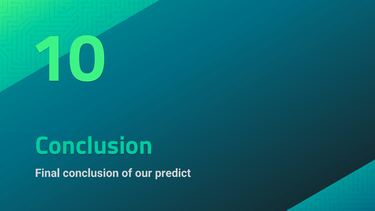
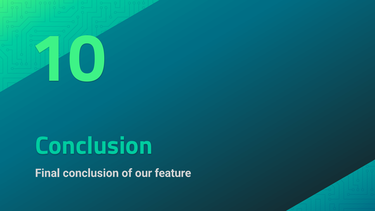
predict: predict -> feature
